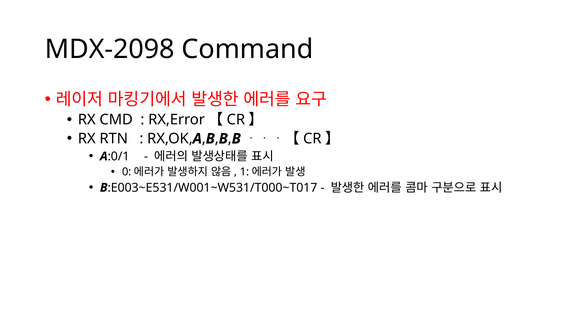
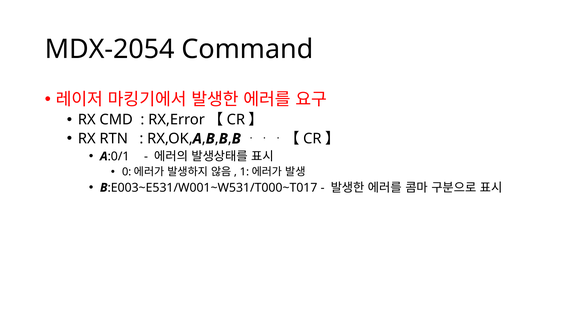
MDX-2098: MDX-2098 -> MDX-2054
